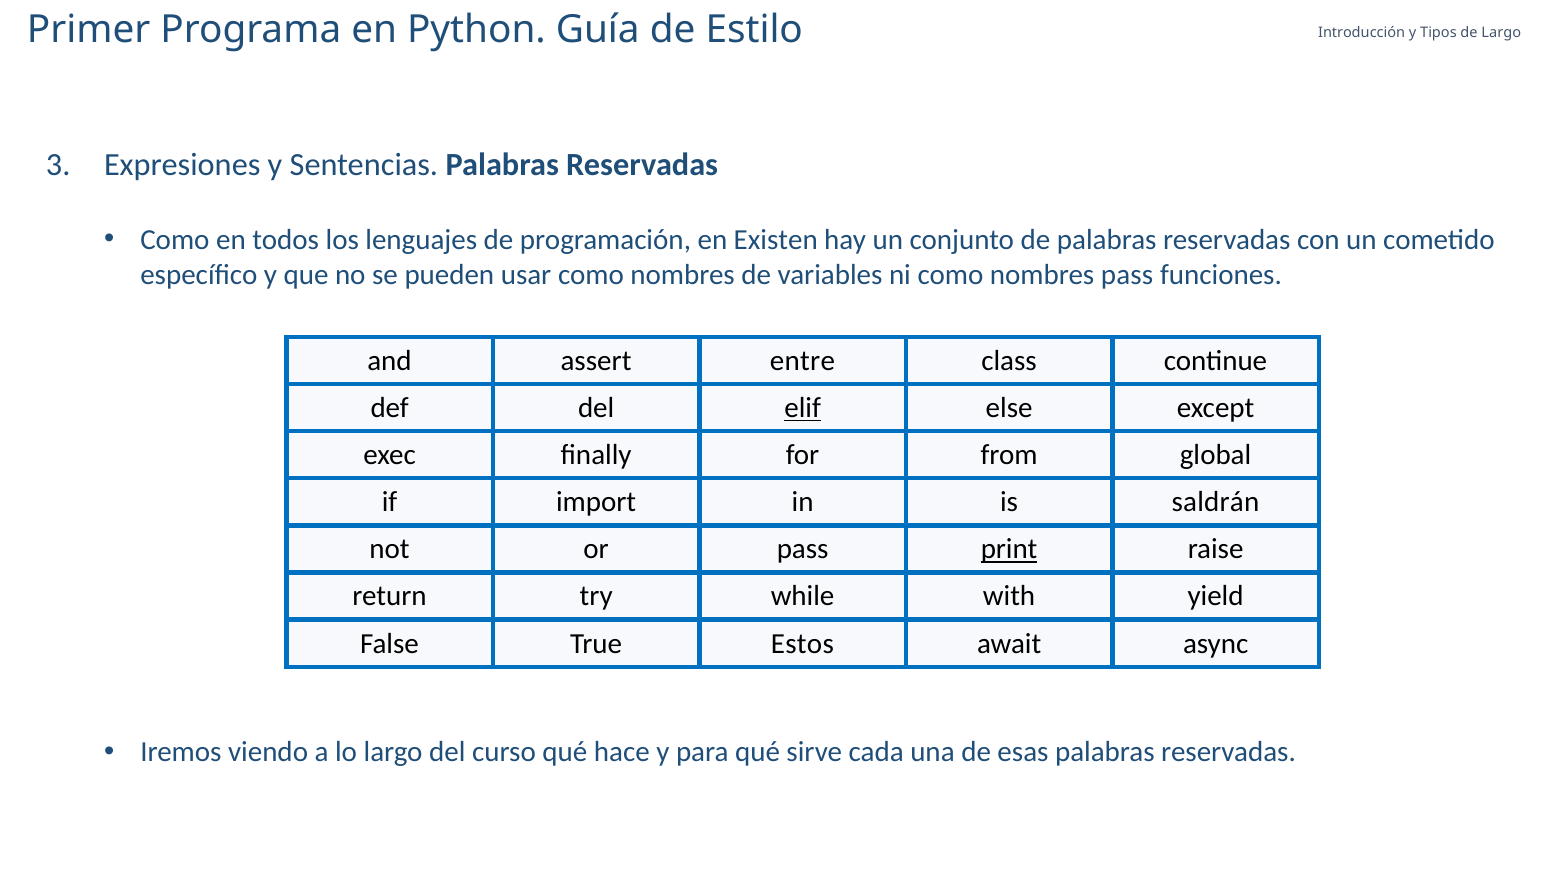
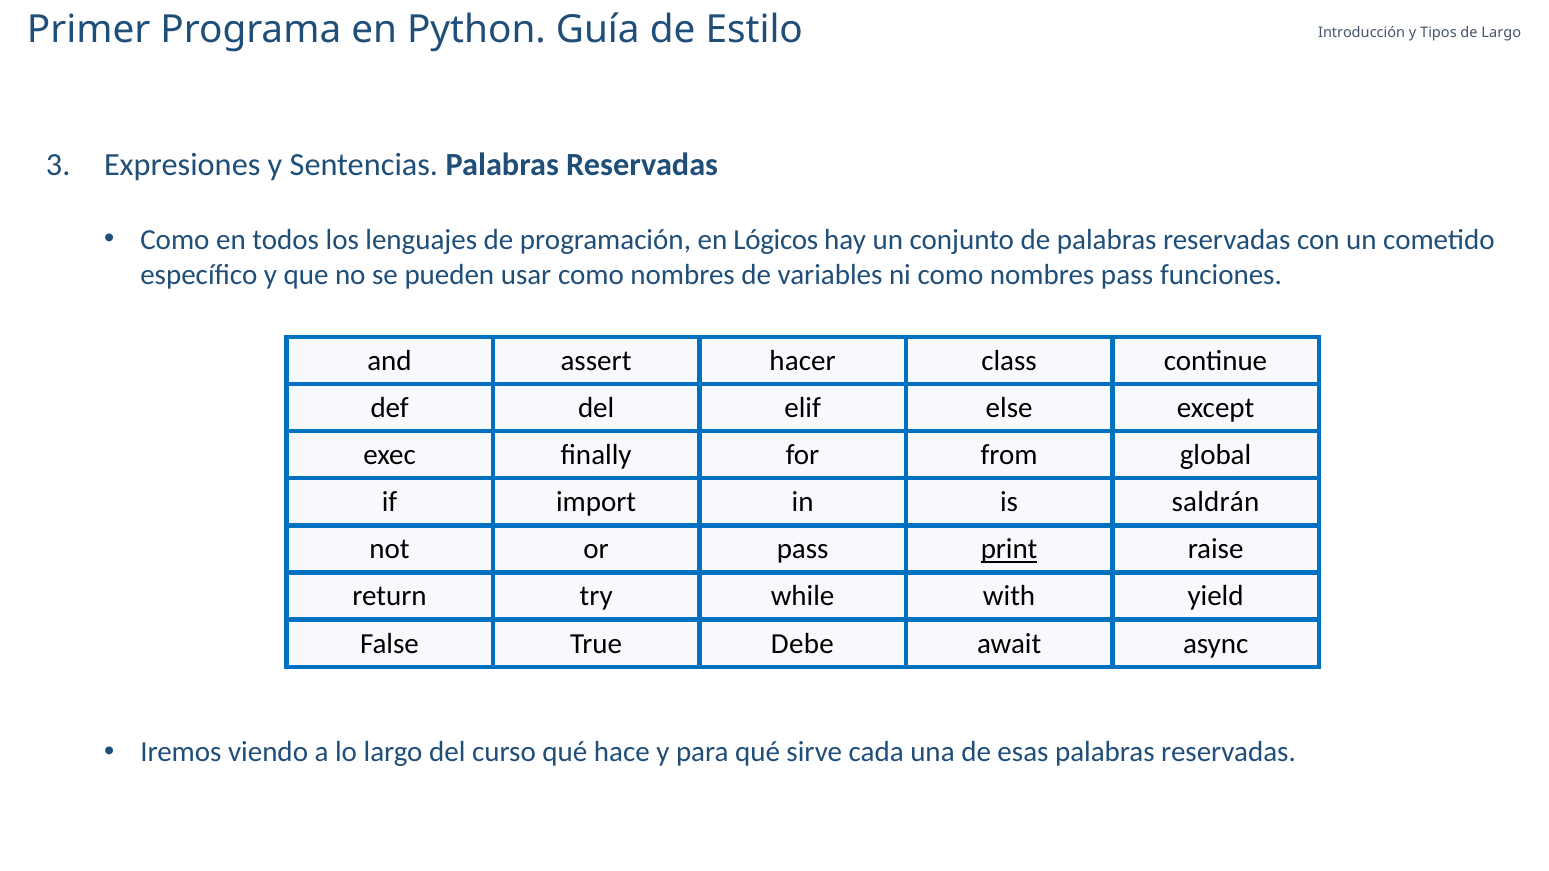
Existen: Existen -> Lógicos
entre: entre -> hacer
elif underline: present -> none
Estos: Estos -> Debe
